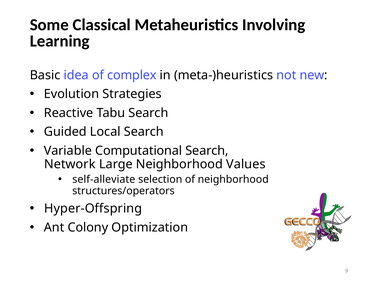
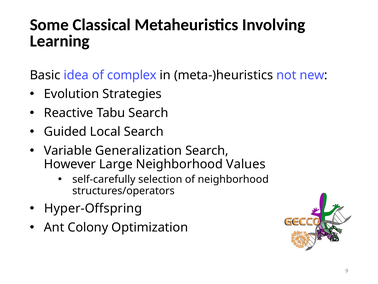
Computational: Computational -> Generalization
Network: Network -> However
self-alleviate: self-alleviate -> self-carefully
